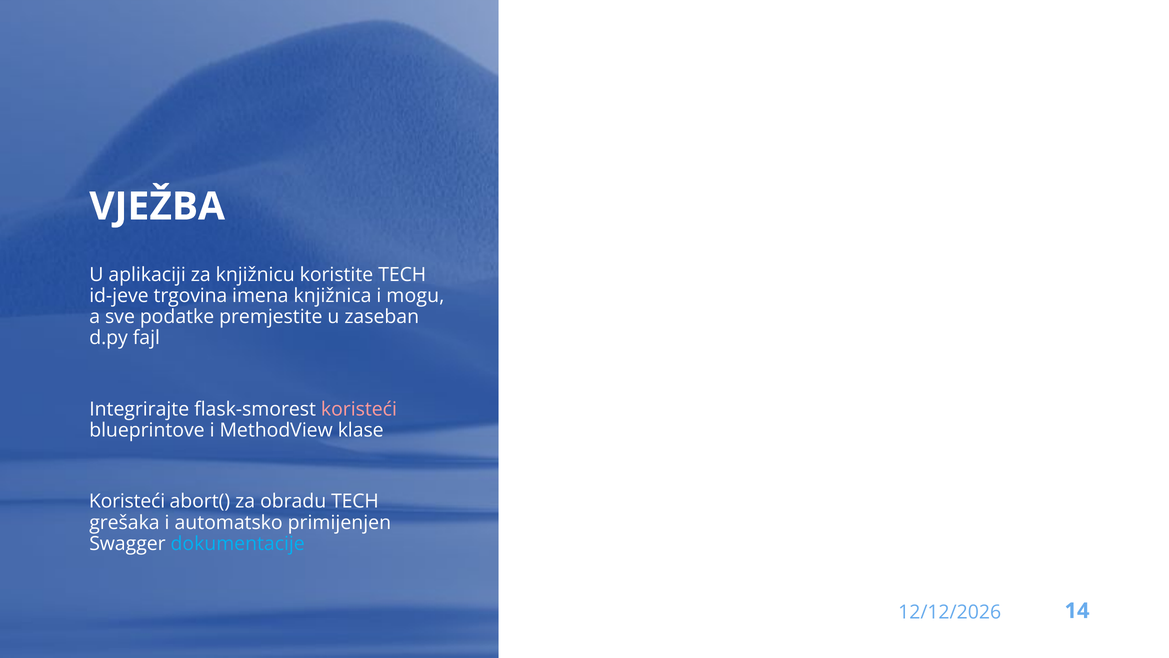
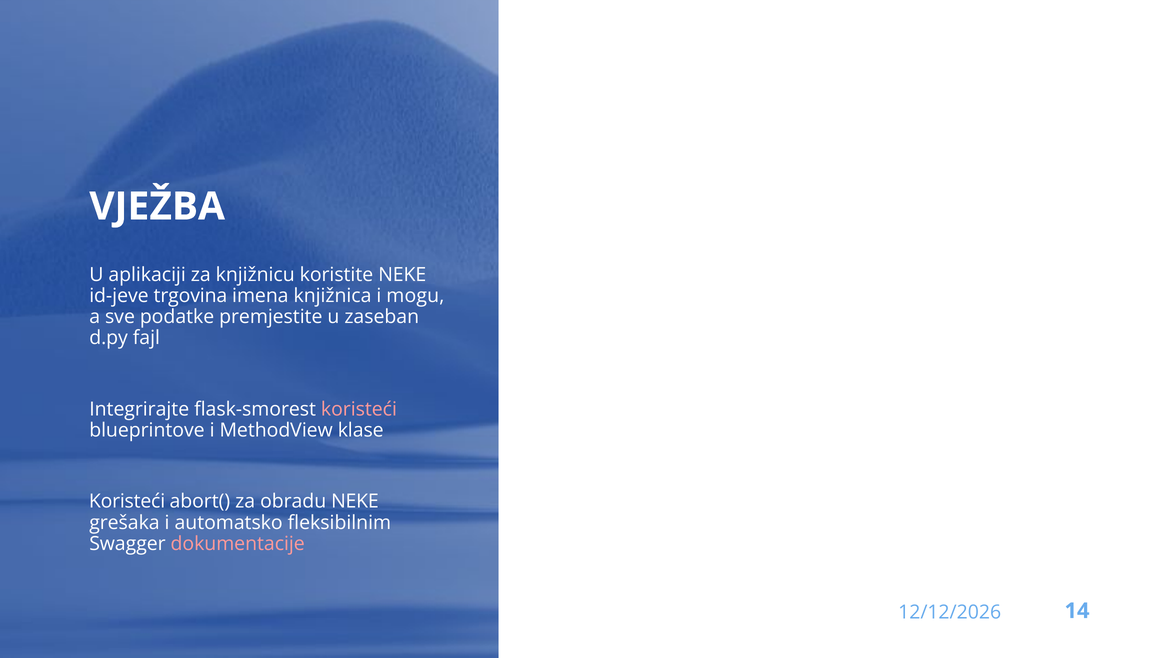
koristite TECH: TECH -> NEKE
obradu TECH: TECH -> NEKE
primijenjen: primijenjen -> fleksibilnim
dokumentacije colour: light blue -> pink
